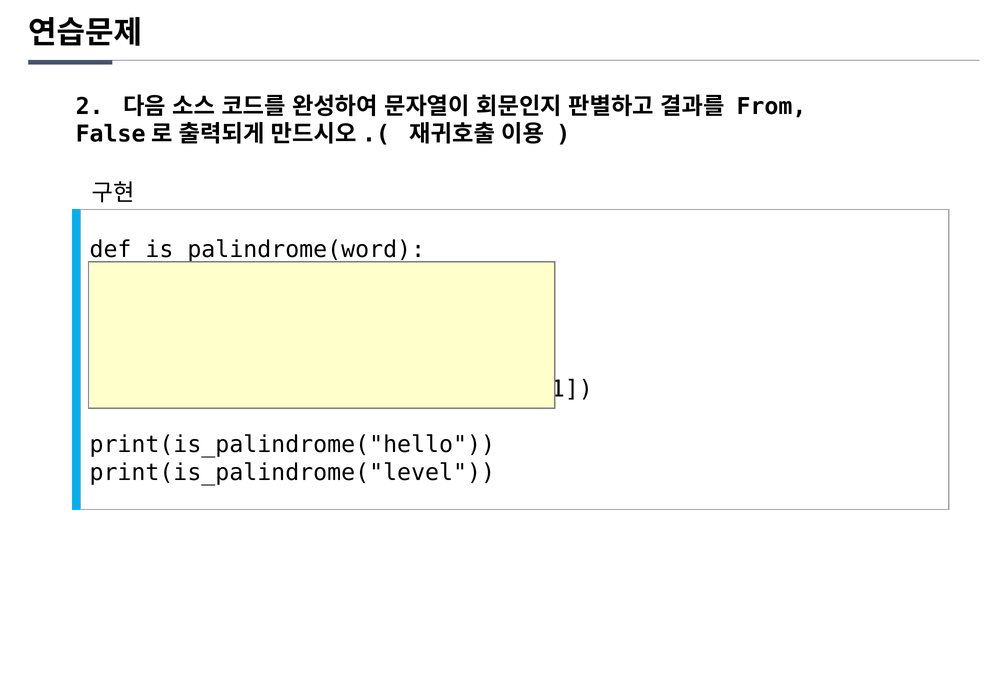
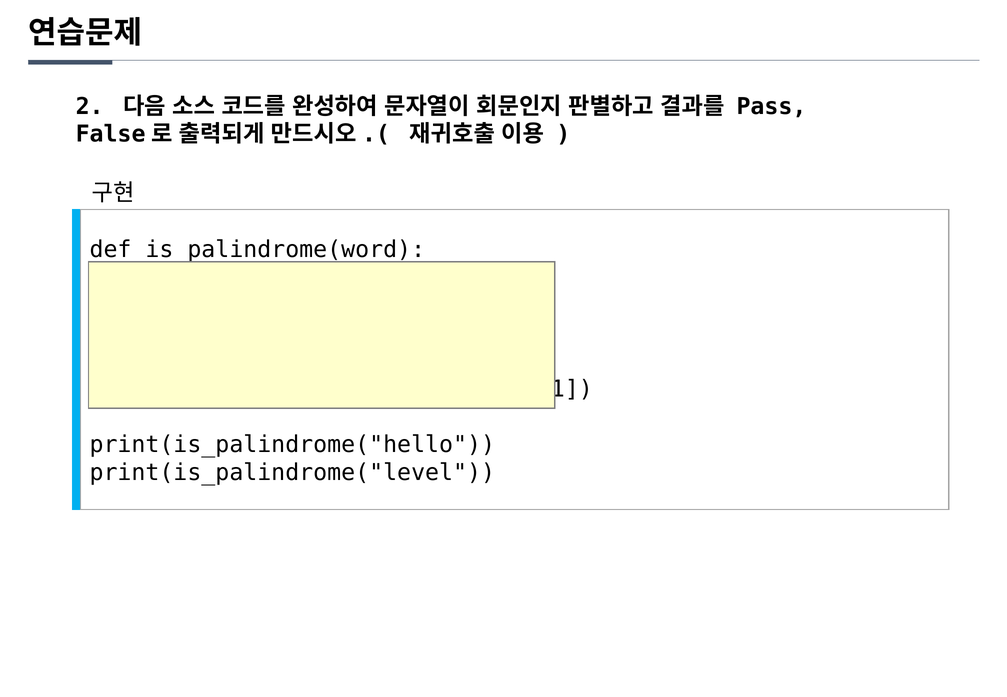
From: From -> Pass
